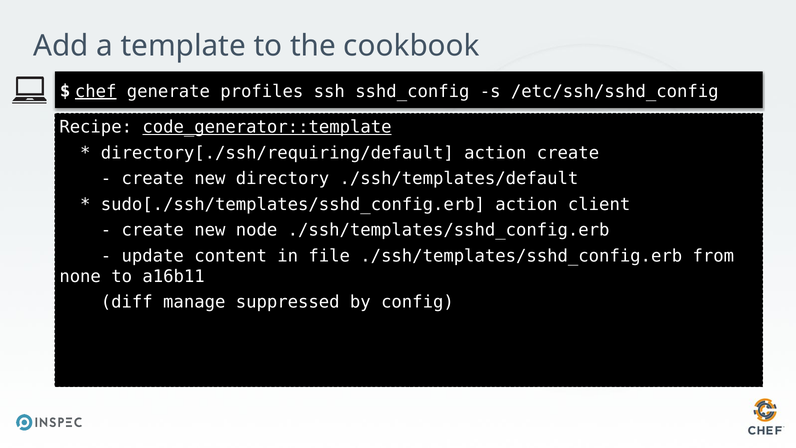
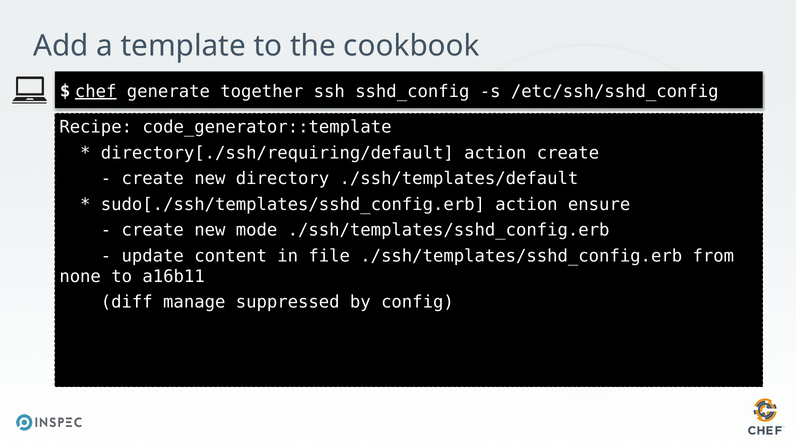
profiles: profiles -> together
code_generator::template underline: present -> none
client: client -> ensure
node: node -> mode
